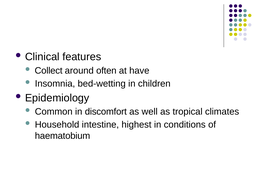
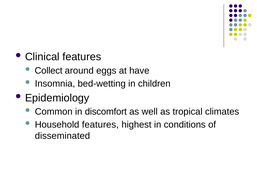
often: often -> eggs
Household intestine: intestine -> features
haematobium: haematobium -> disseminated
